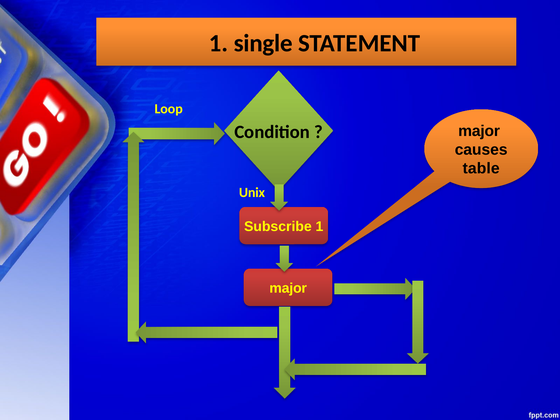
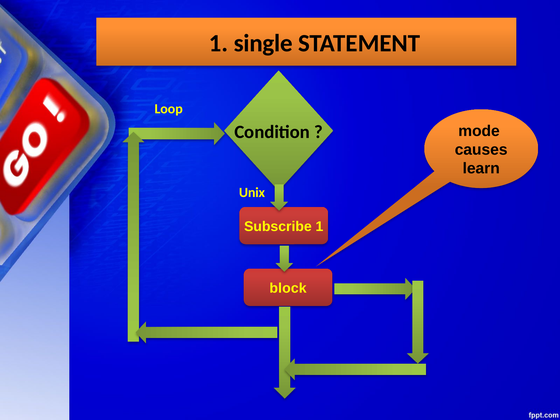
major at (479, 131): major -> mode
table: table -> learn
major at (288, 288): major -> block
